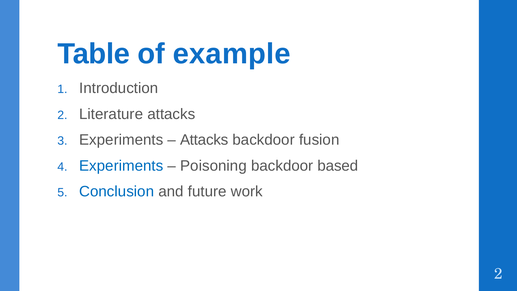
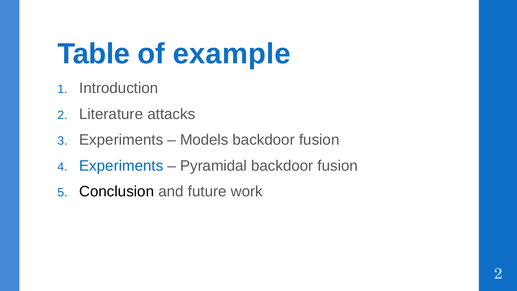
Attacks at (204, 140): Attacks -> Models
Poisoning: Poisoning -> Pyramidal
based at (338, 166): based -> fusion
Conclusion colour: blue -> black
